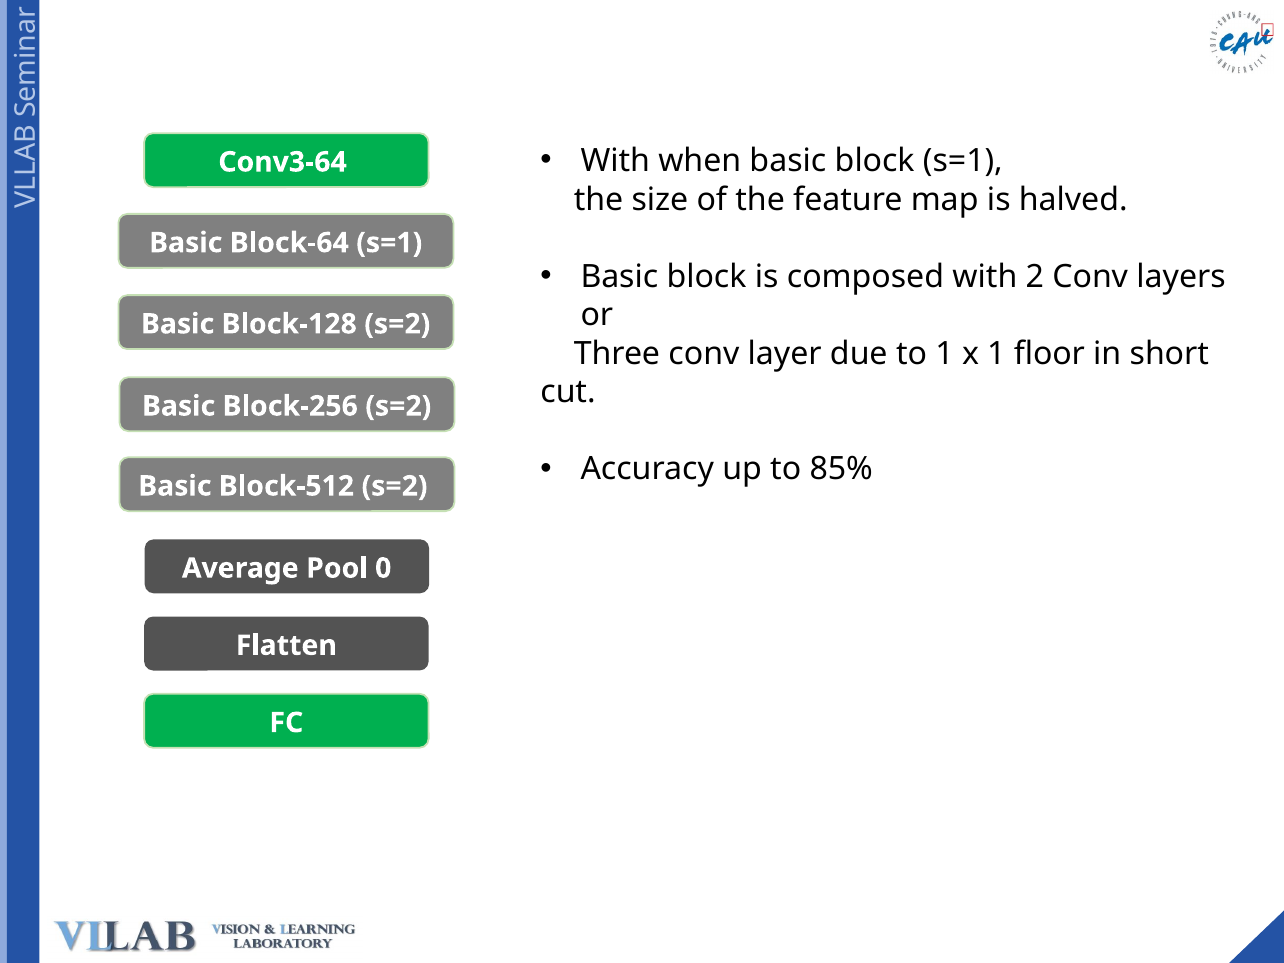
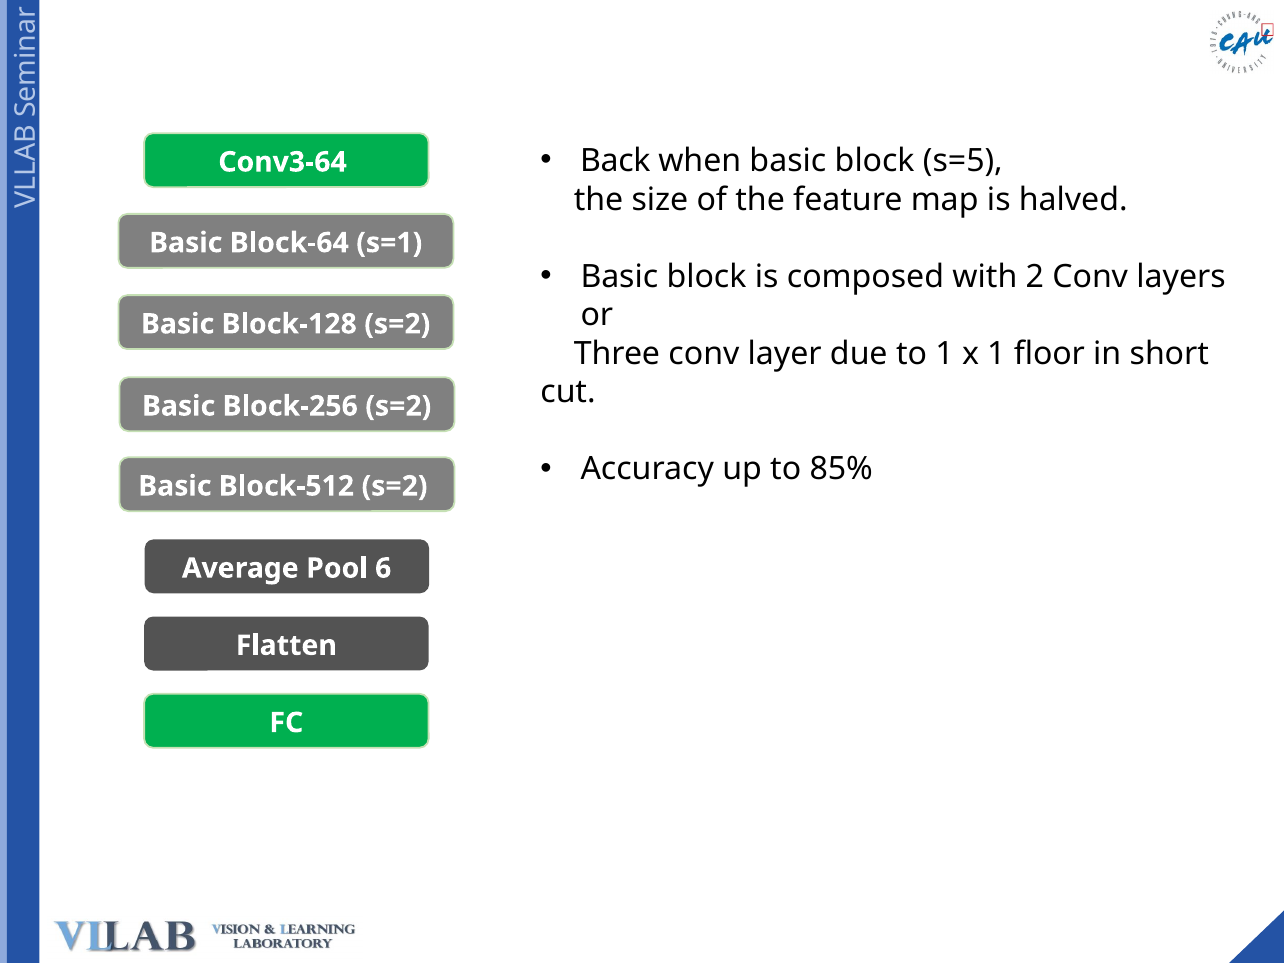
With at (615, 161): With -> Back
block s=1: s=1 -> s=5
0: 0 -> 6
